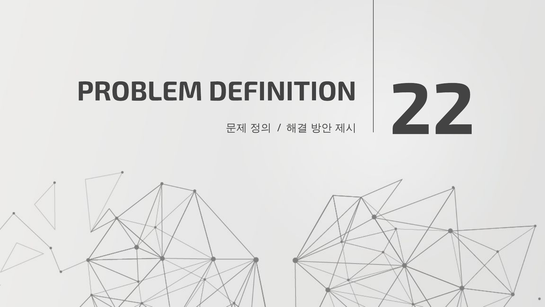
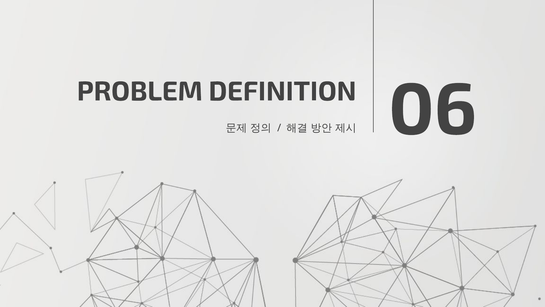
22: 22 -> 06
